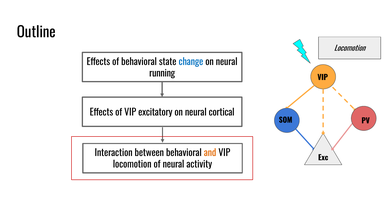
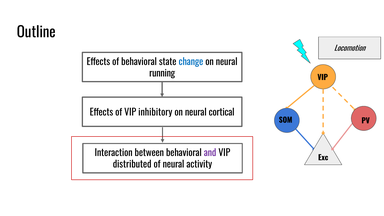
excitatory: excitatory -> inhibitory
and colour: orange -> purple
locomotion at (132, 165): locomotion -> distributed
